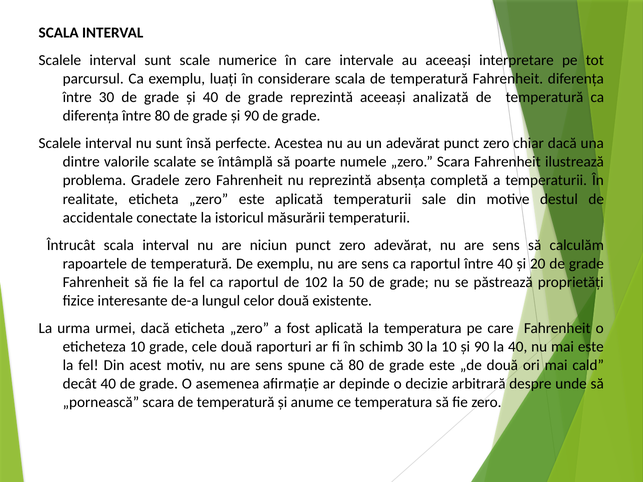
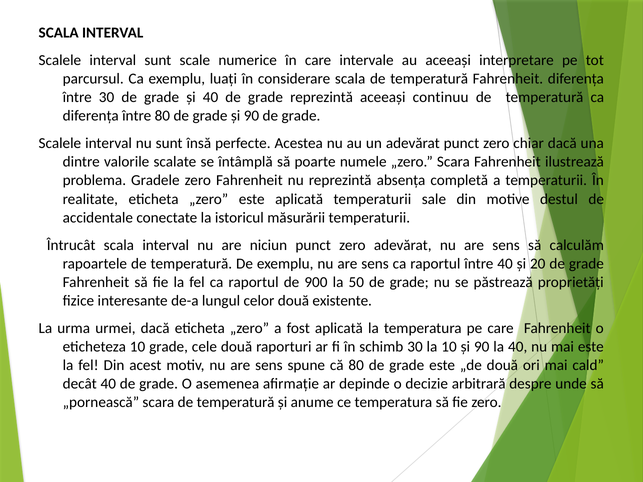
analizată: analizată -> continuu
102: 102 -> 900
